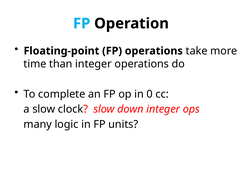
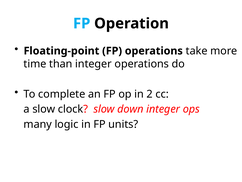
0: 0 -> 2
